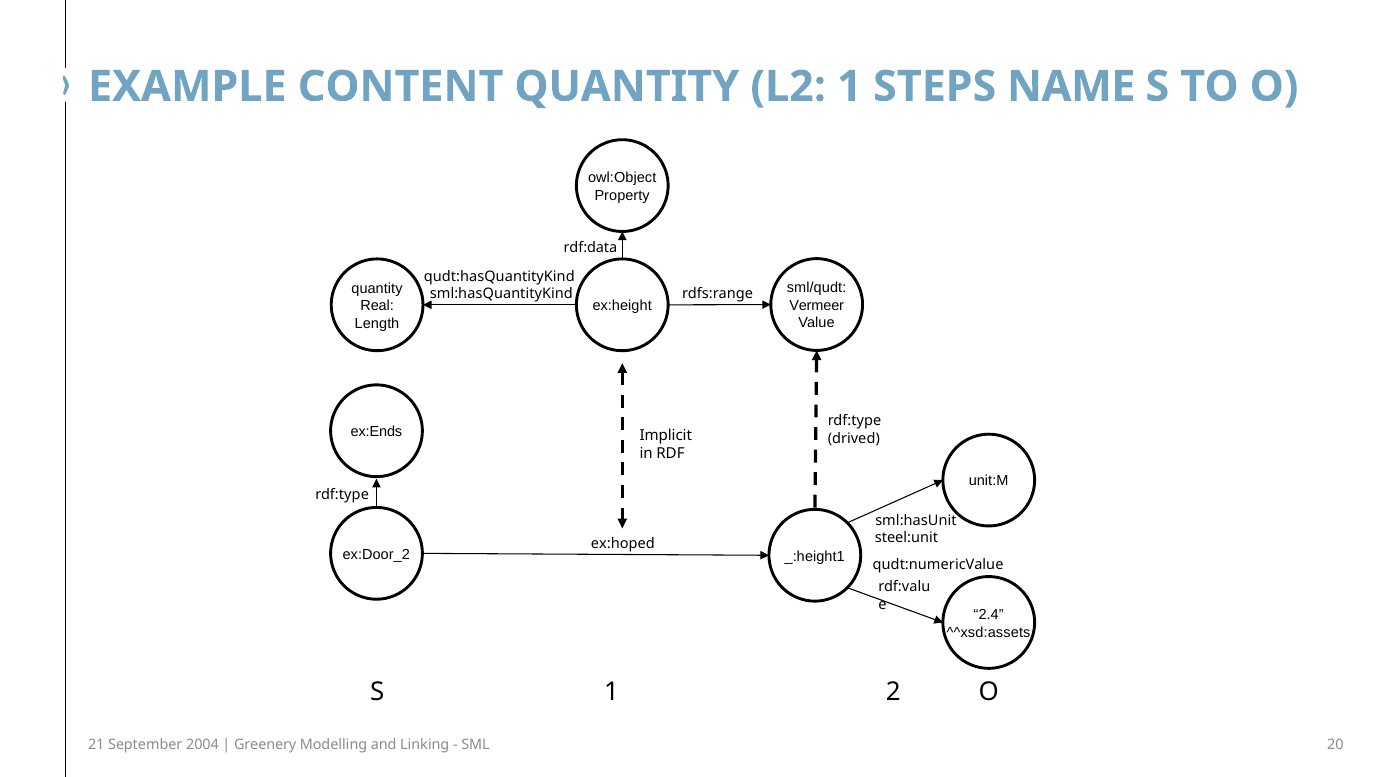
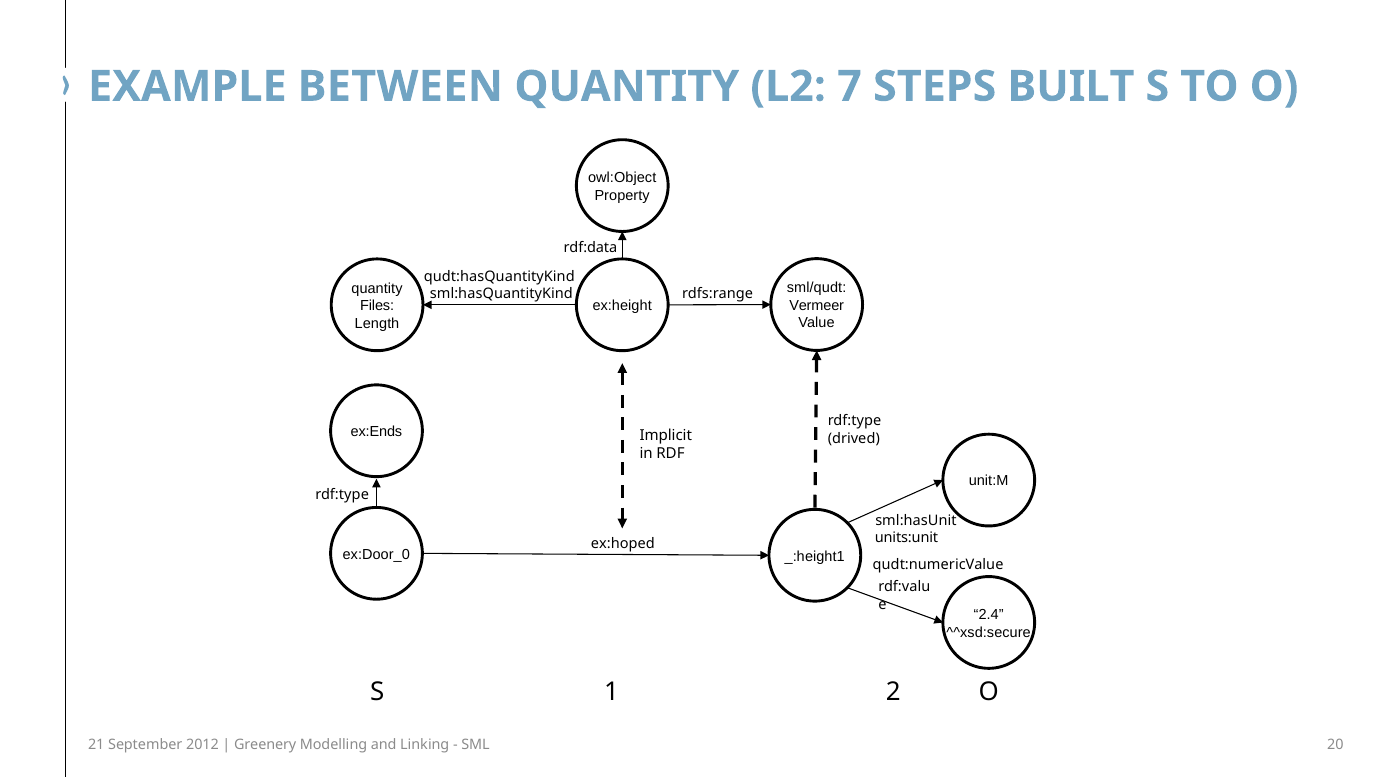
CONTENT: CONTENT -> BETWEEN
L2 1: 1 -> 7
NAME: NAME -> BUILT
Real: Real -> Files
steel:unit: steel:unit -> units:unit
ex:Door_2: ex:Door_2 -> ex:Door_0
^^xsd:assets: ^^xsd:assets -> ^^xsd:secure
2004: 2004 -> 2012
